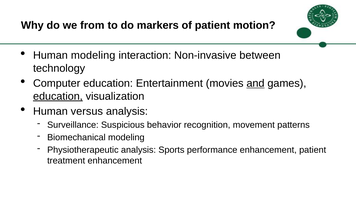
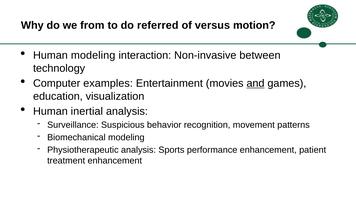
markers: markers -> referred
of patient: patient -> versus
Computer education: education -> examples
education at (58, 96) underline: present -> none
versus: versus -> inertial
